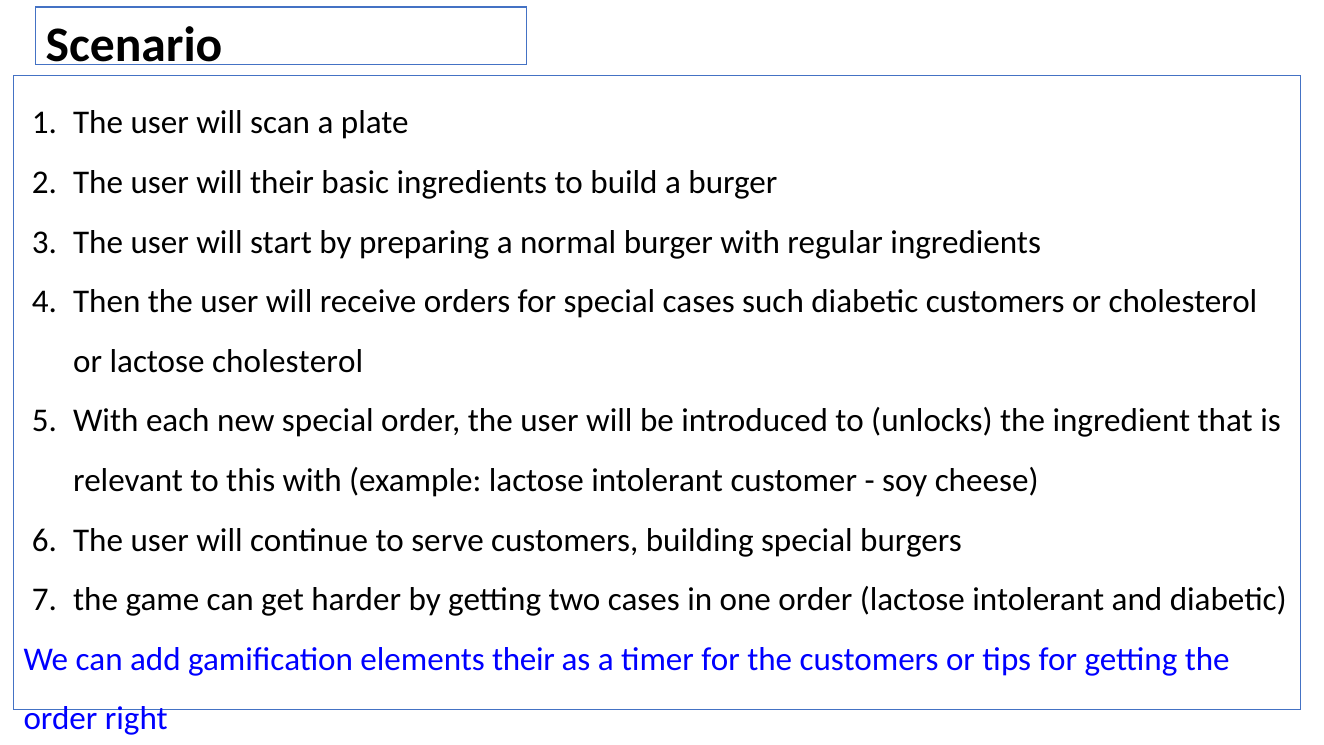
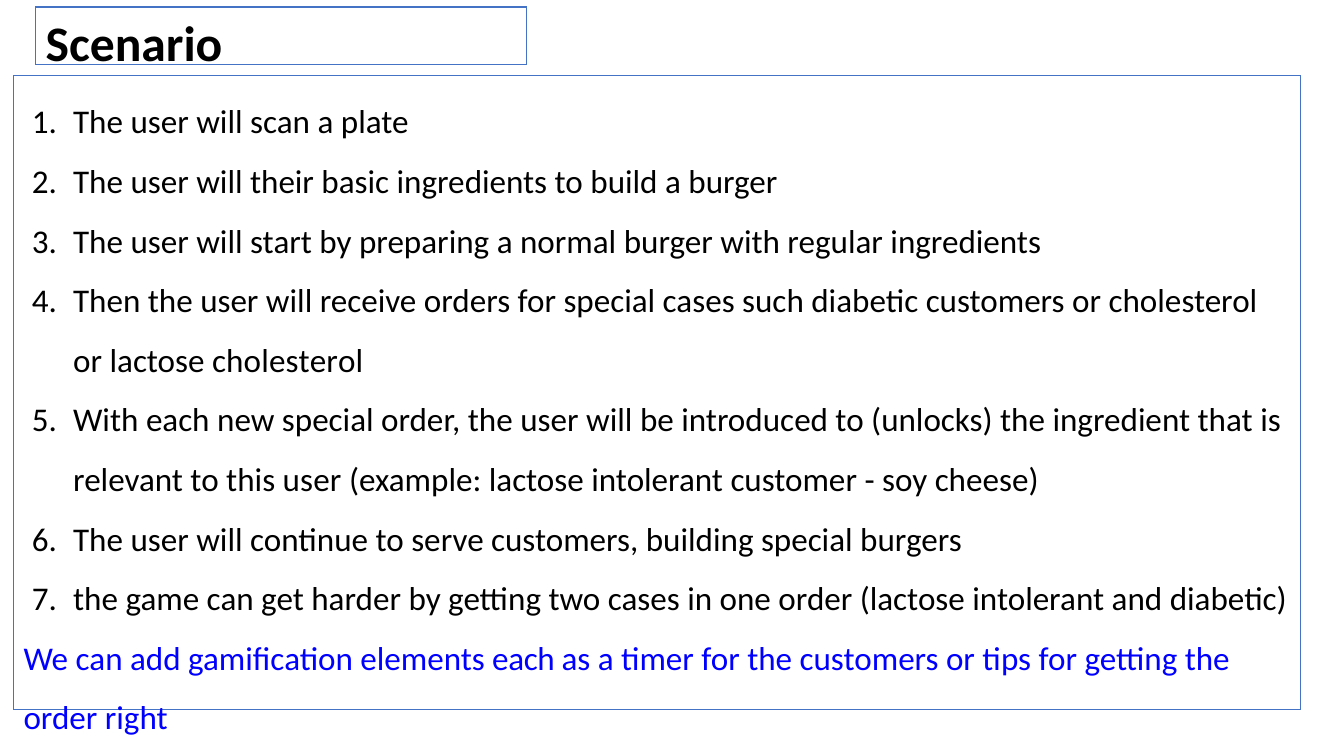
this with: with -> user
elements their: their -> each
